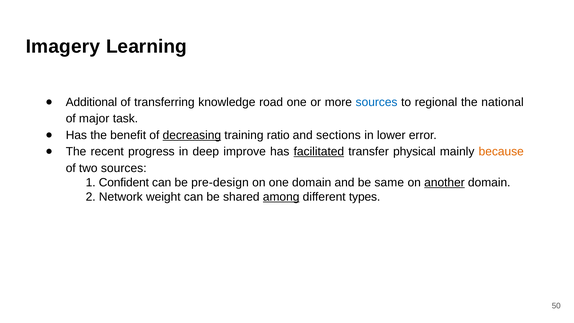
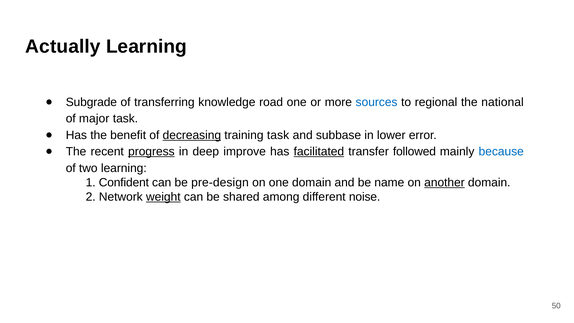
Imagery: Imagery -> Actually
Additional: Additional -> Subgrade
training ratio: ratio -> task
sections: sections -> subbase
progress underline: none -> present
physical: physical -> followed
because colour: orange -> blue
two sources: sources -> learning
same: same -> name
weight underline: none -> present
among underline: present -> none
types: types -> noise
